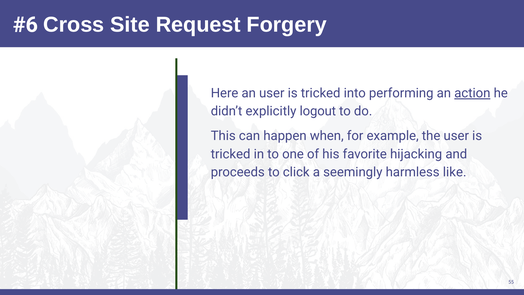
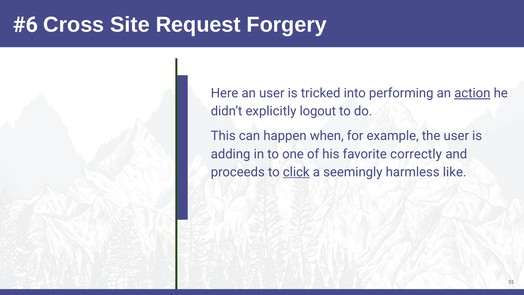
tricked at (231, 154): tricked -> adding
hijacking: hijacking -> correctly
click underline: none -> present
